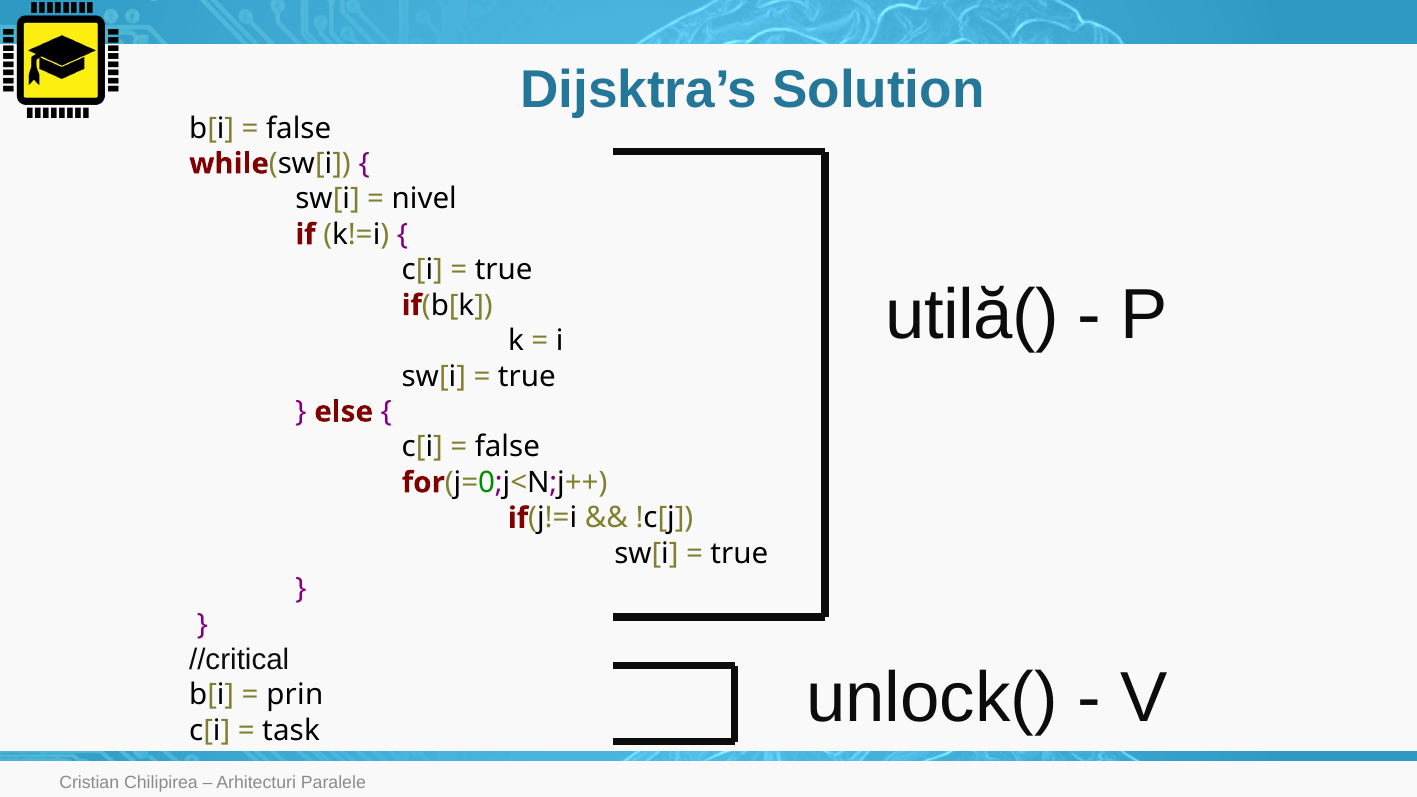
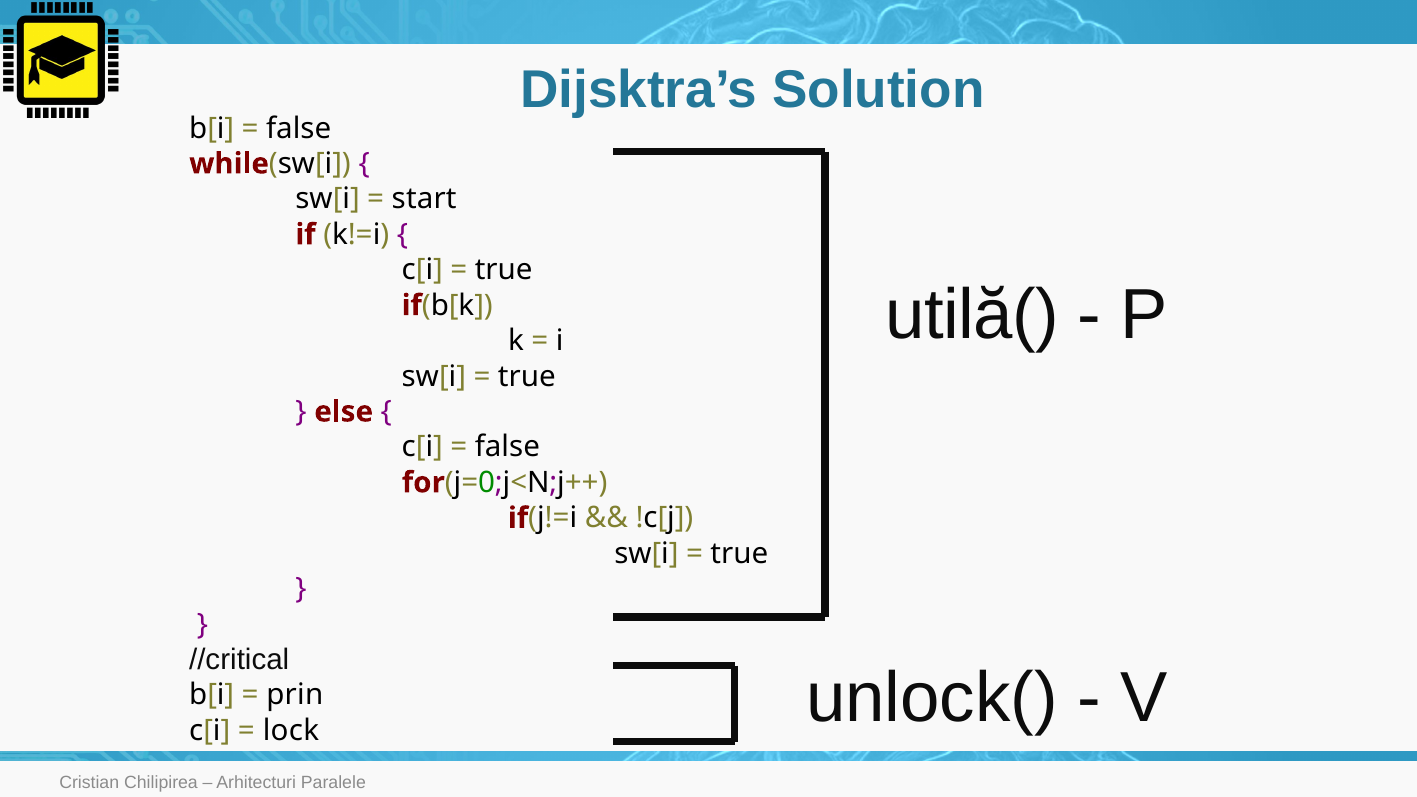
nivel: nivel -> start
task: task -> lock
